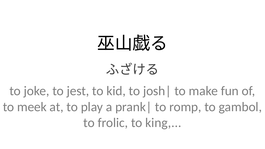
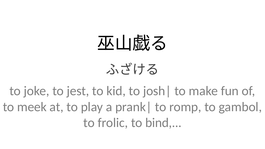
king: king -> bind
